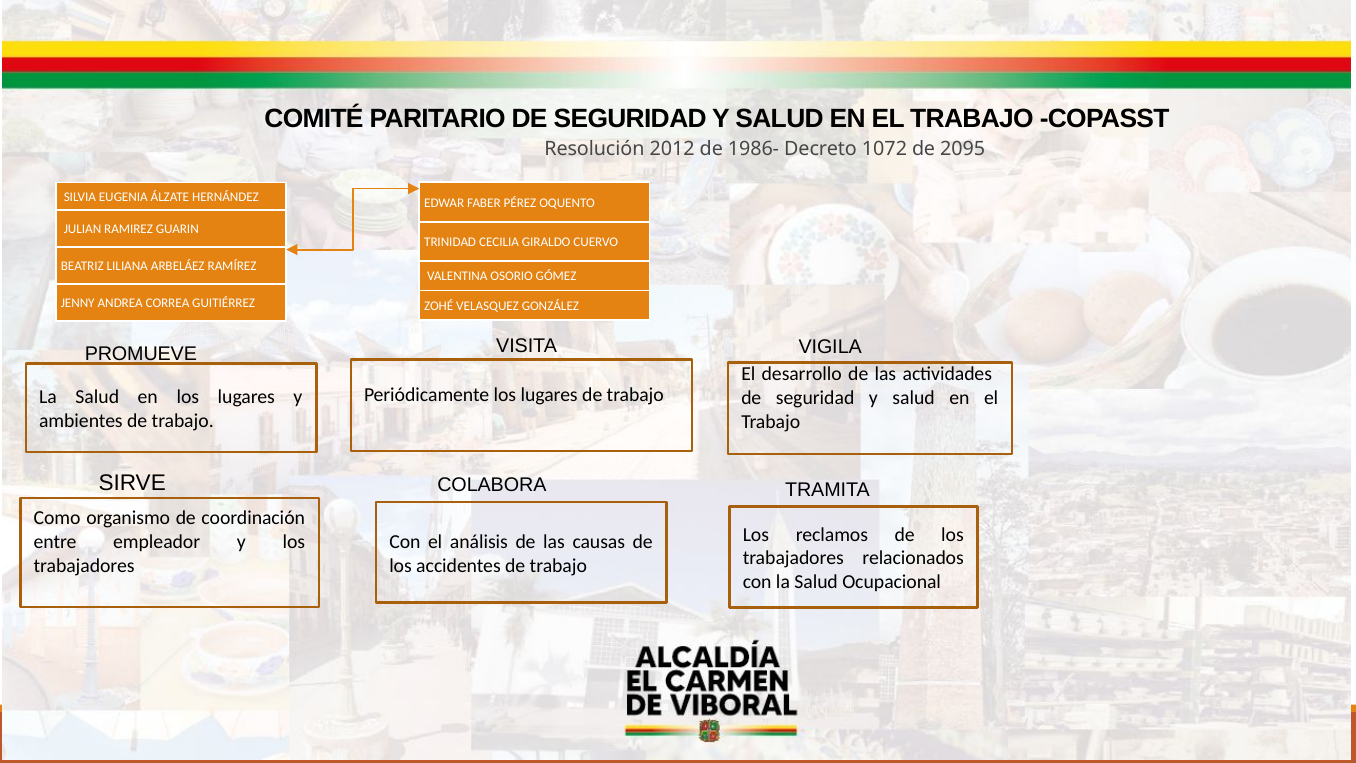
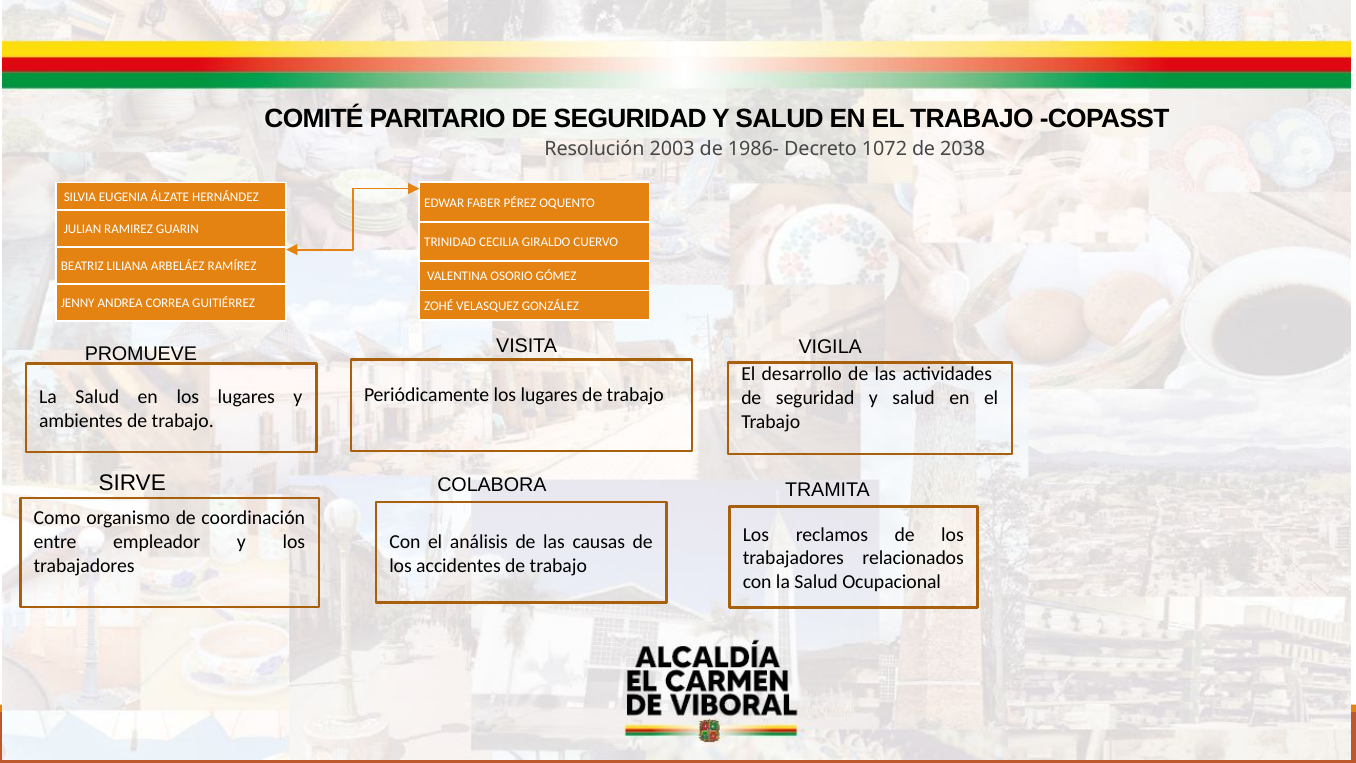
2012: 2012 -> 2003
2095: 2095 -> 2038
